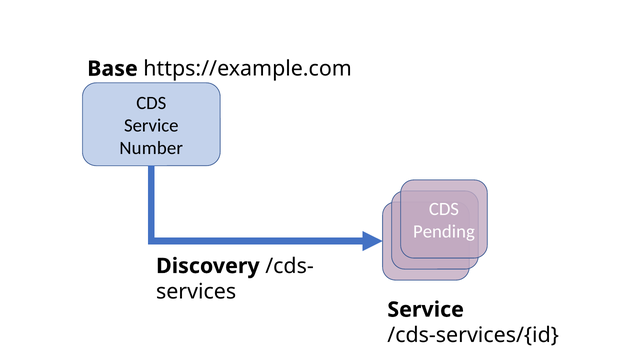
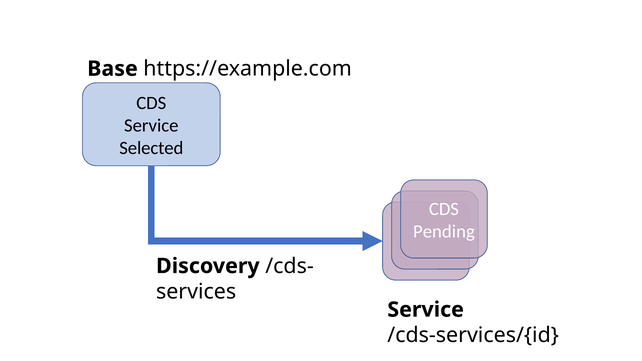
Number: Number -> Selected
